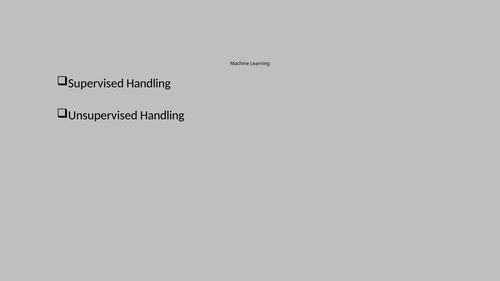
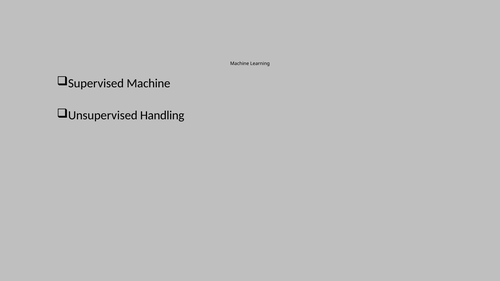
Supervised Handling: Handling -> Machine
